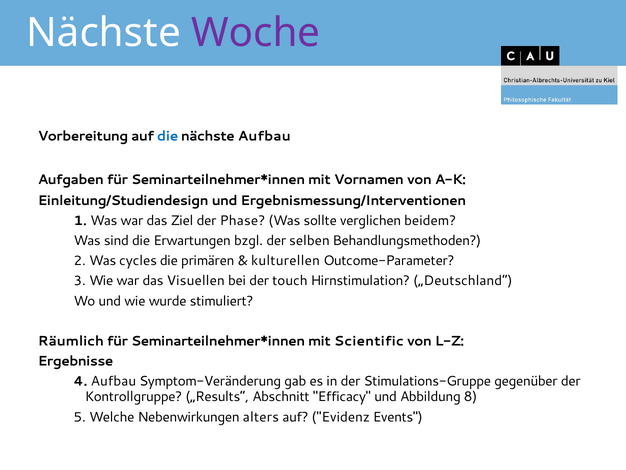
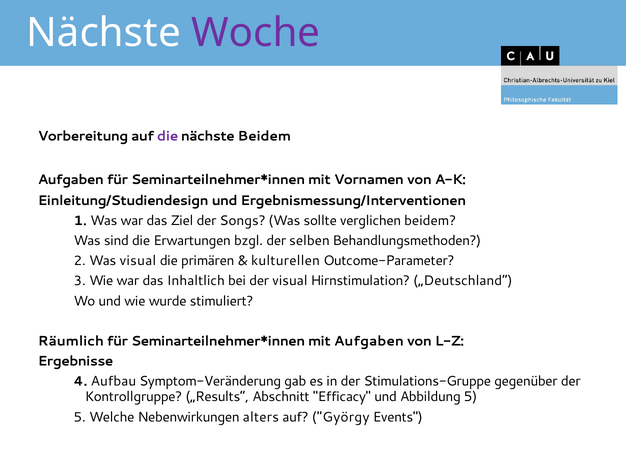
die at (168, 136) colour: blue -> purple
nächste Aufbau: Aufbau -> Beidem
Phase: Phase -> Songs
Was cycles: cycles -> visual
Visuellen: Visuellen -> Inhaltlich
der touch: touch -> visual
mit Scientific: Scientific -> Aufgaben
Abbildung 8: 8 -> 5
Evidenz: Evidenz -> György
